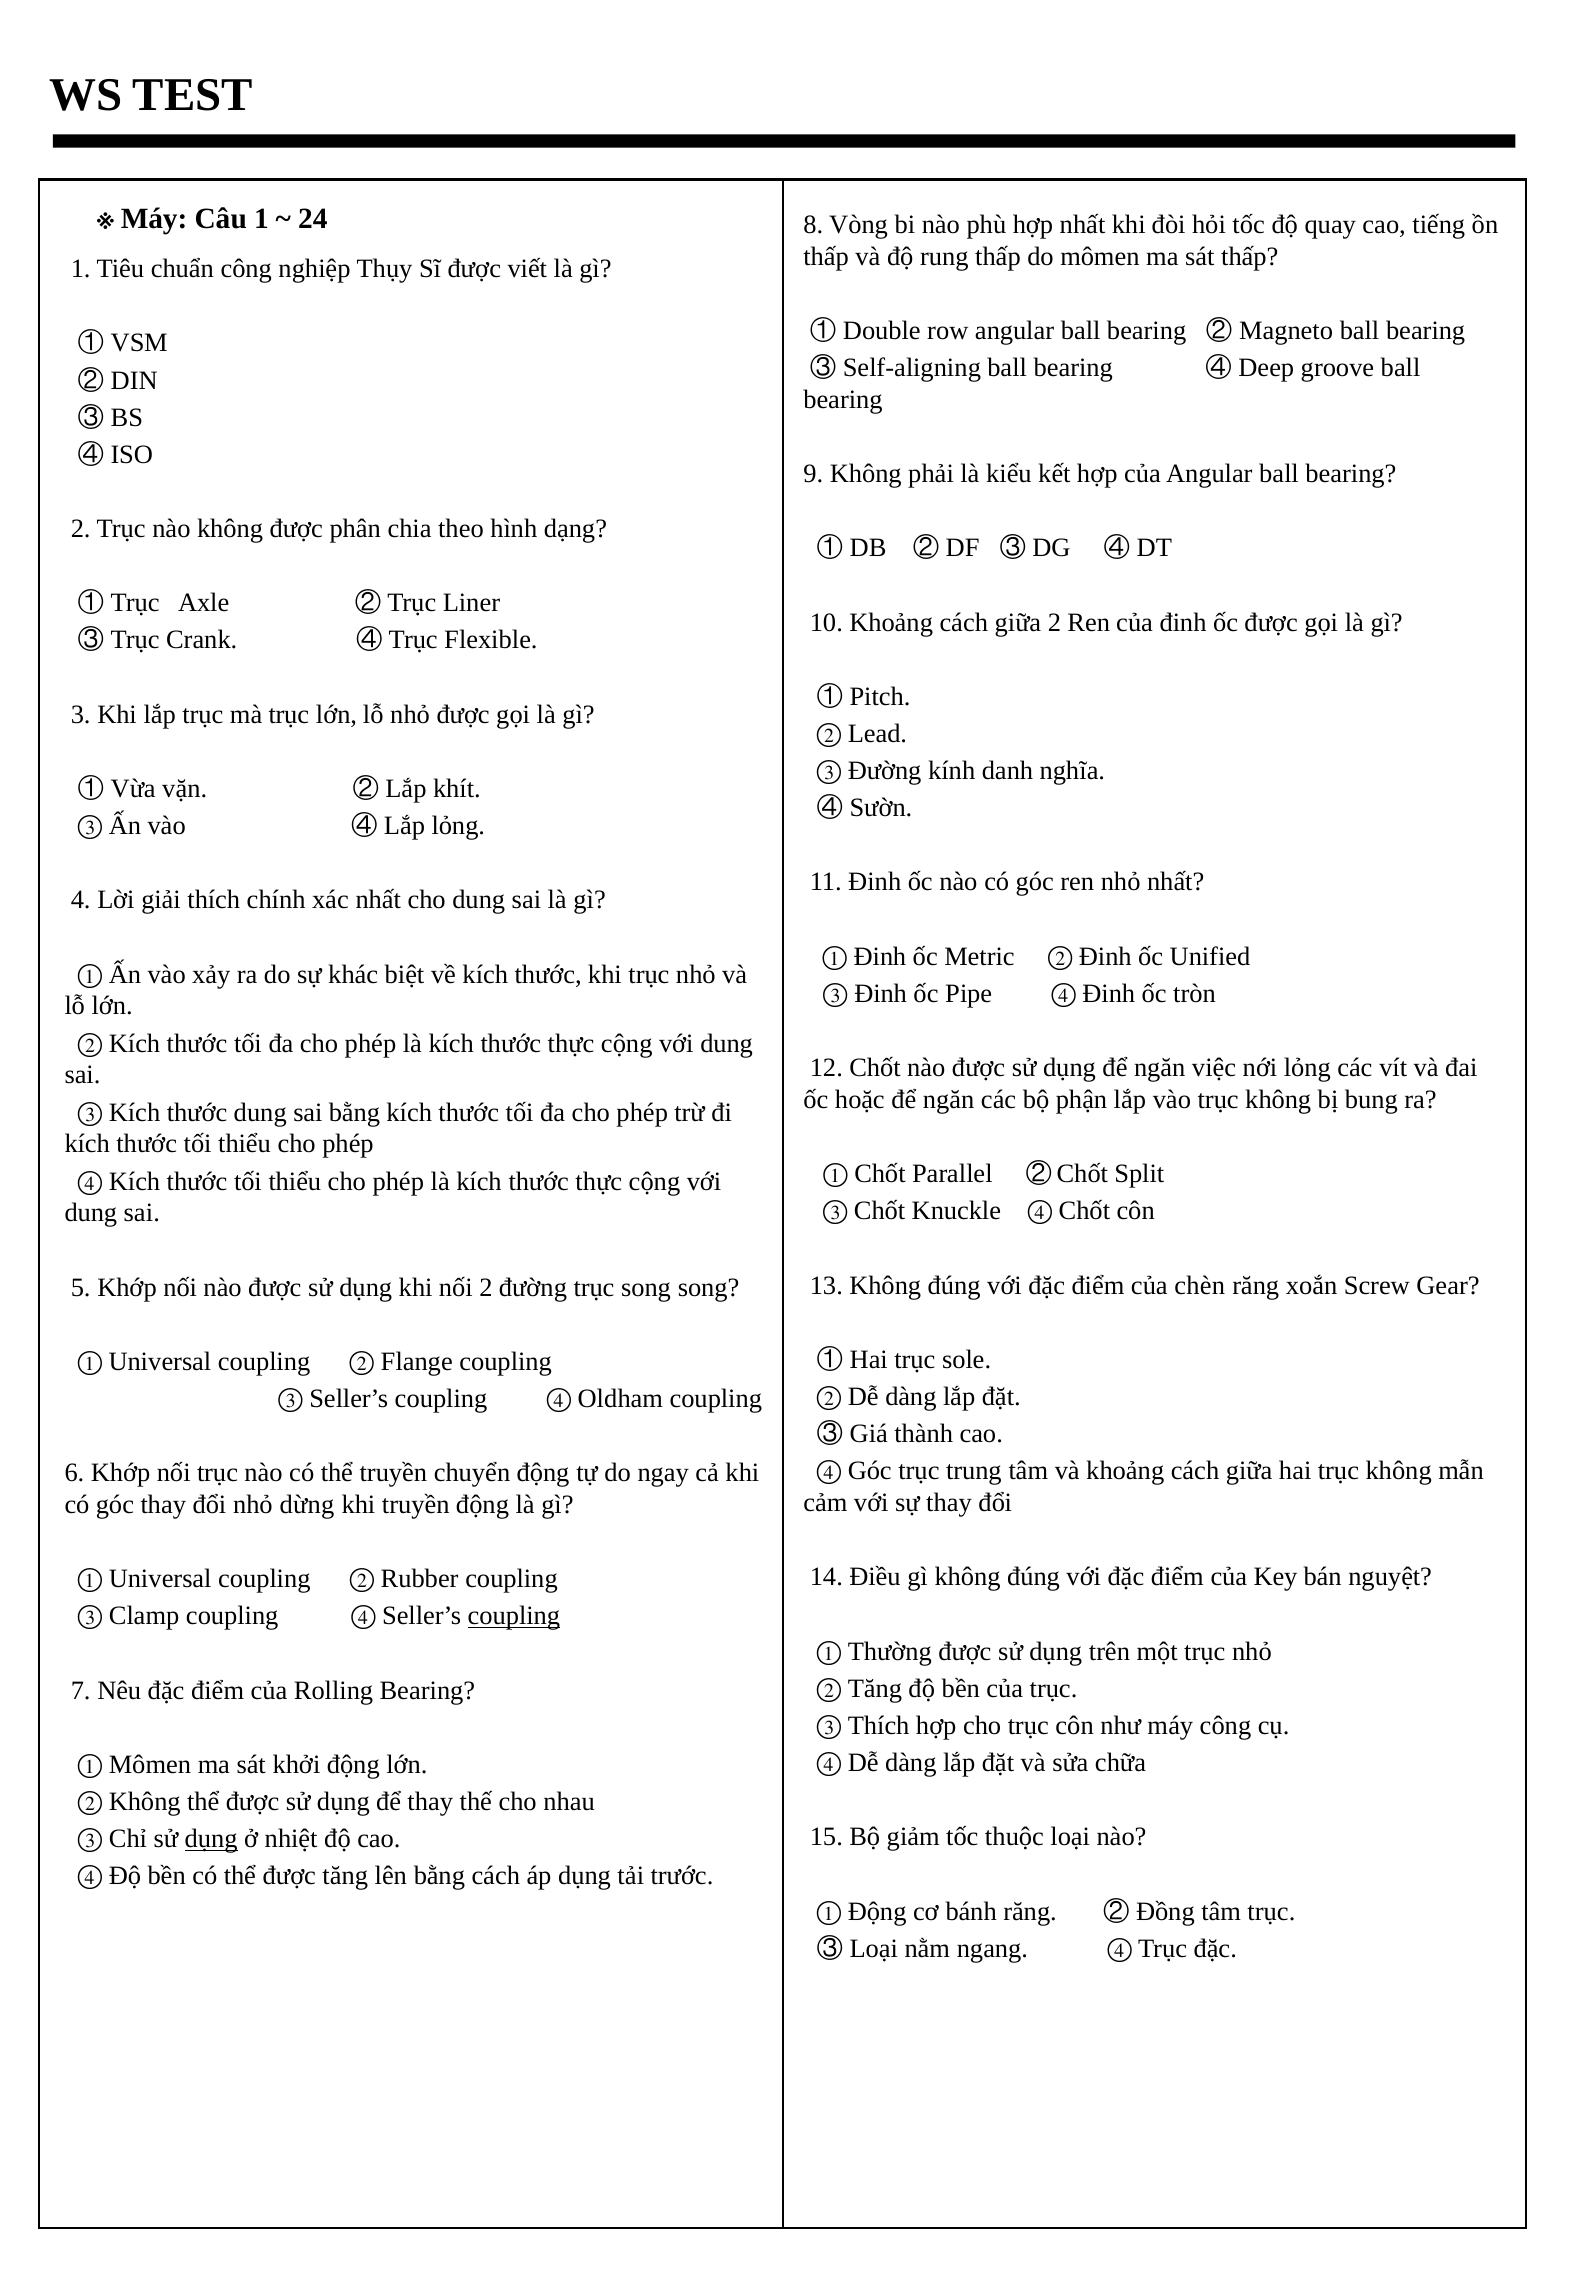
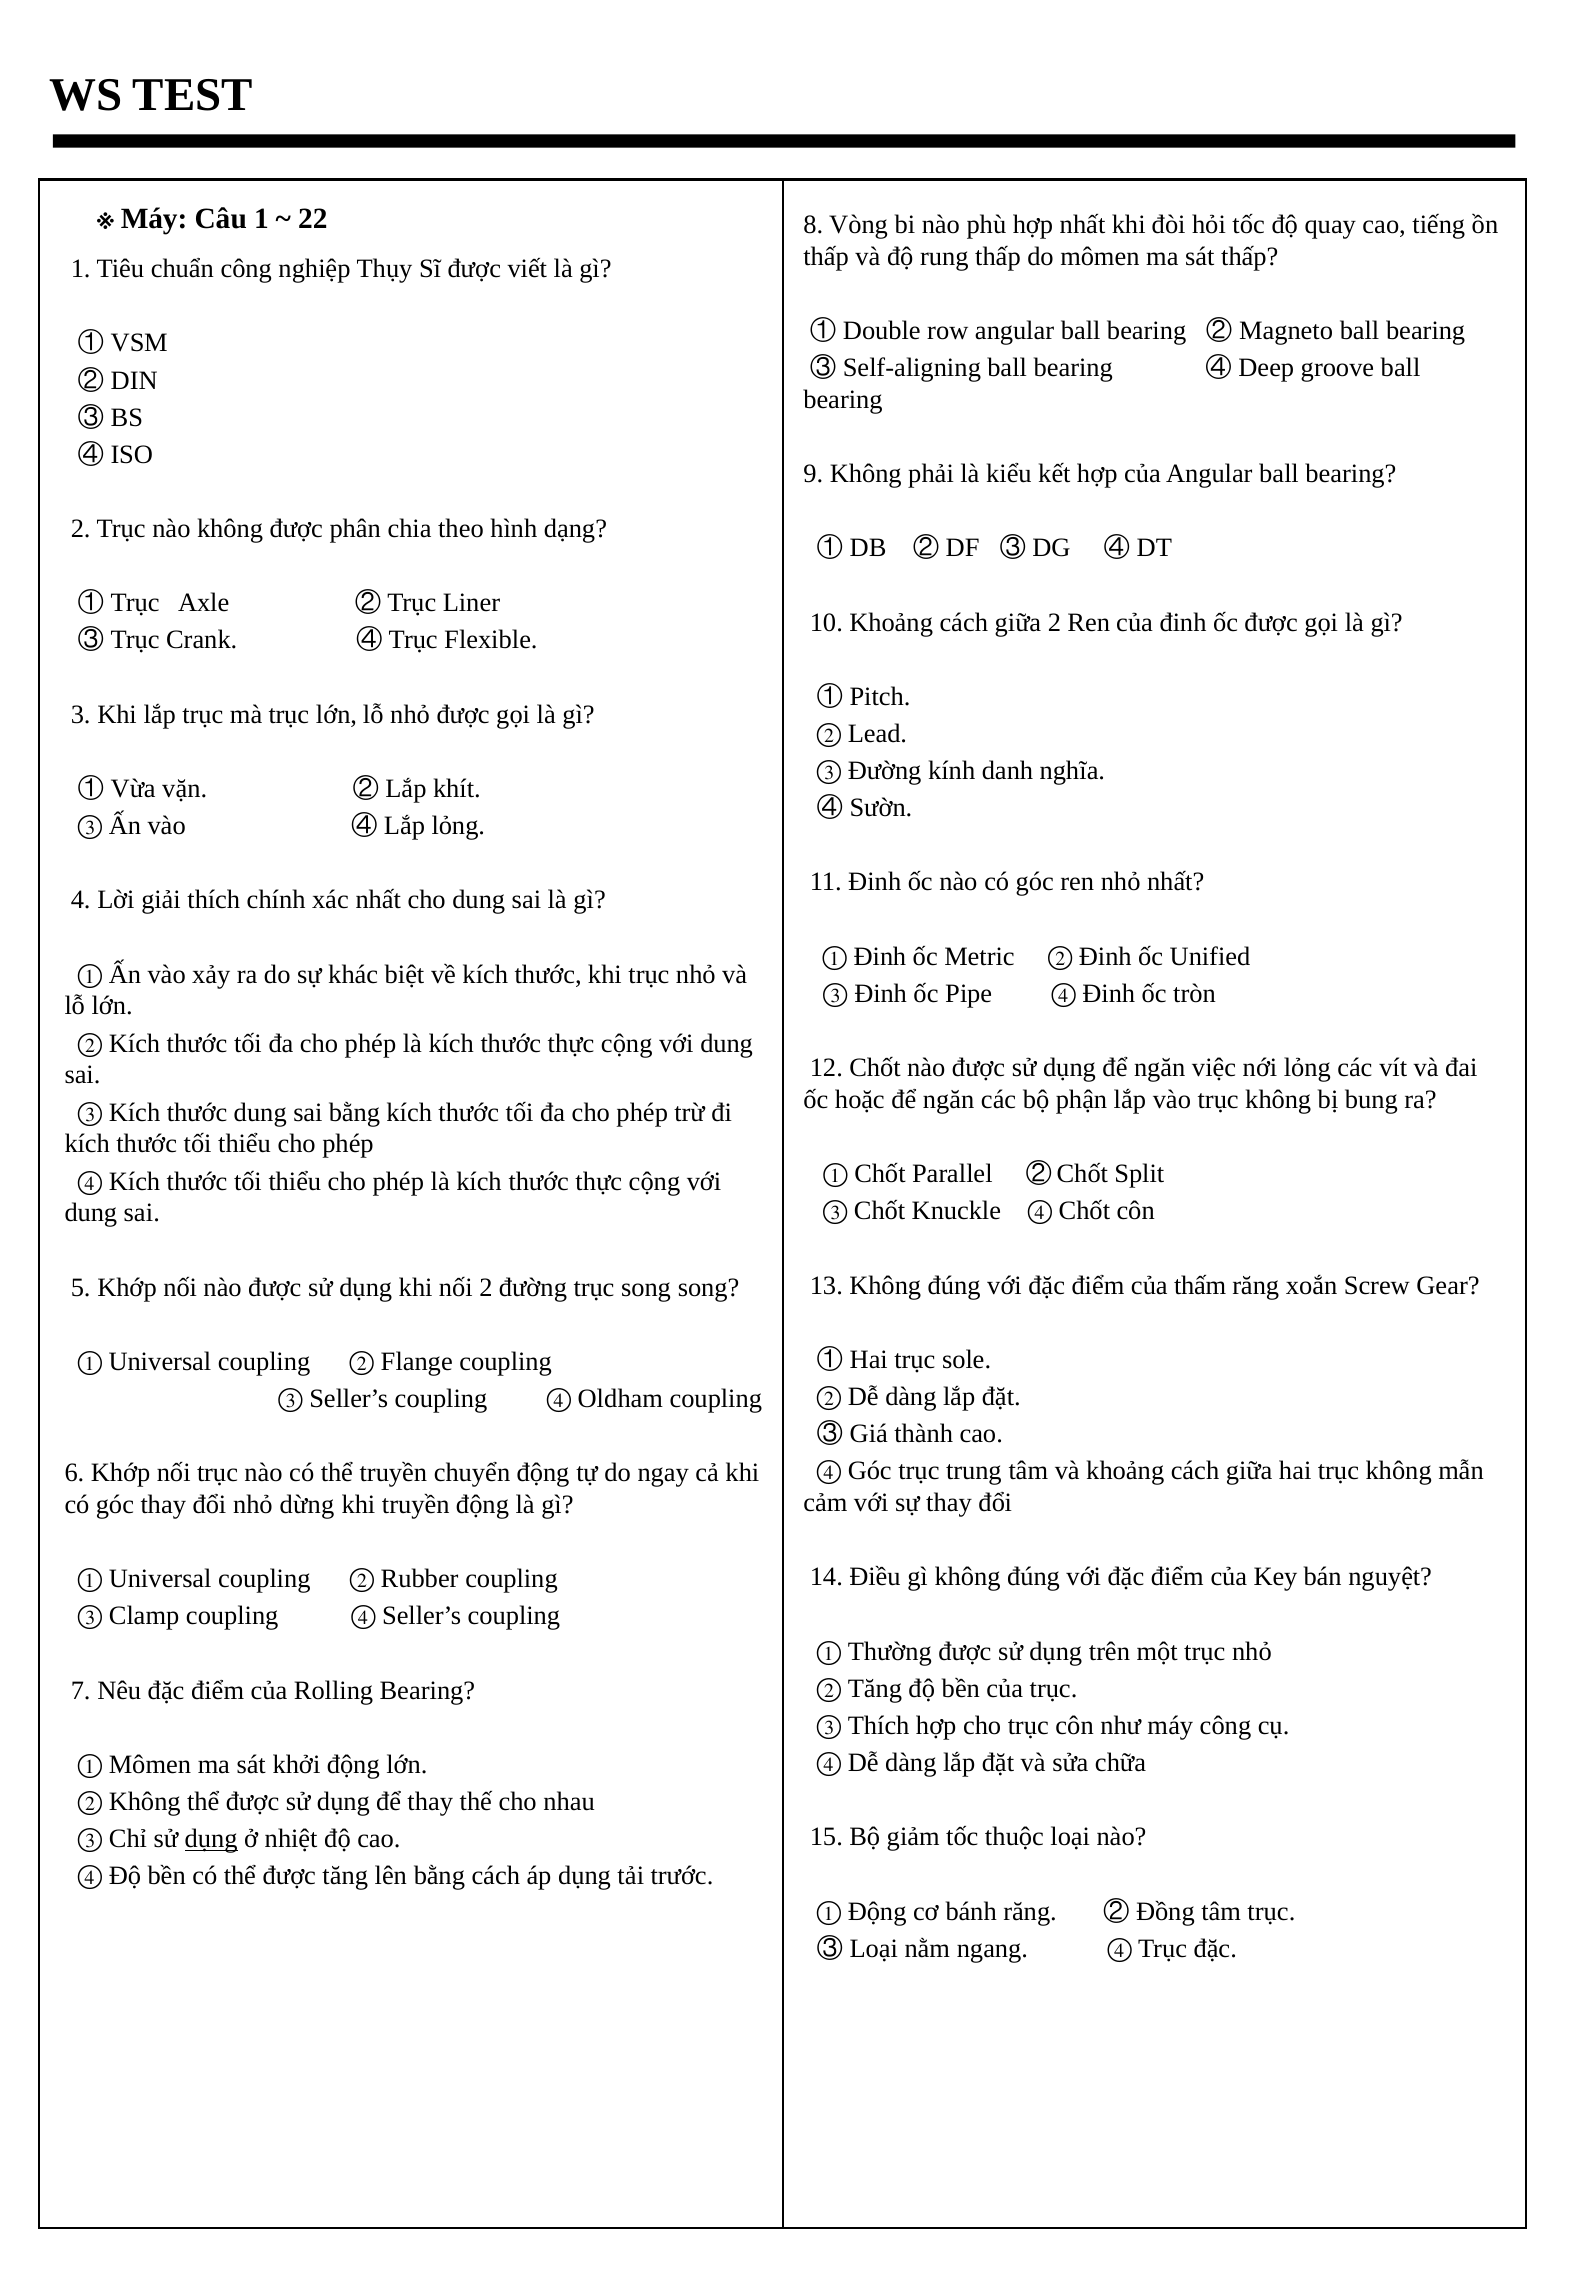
24: 24 -> 22
chèn: chèn -> thấm
coupling at (514, 1616) underline: present -> none
